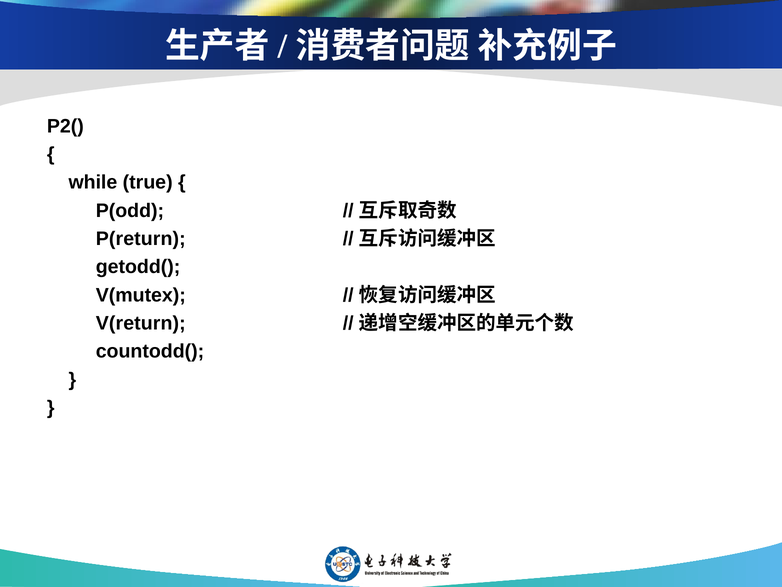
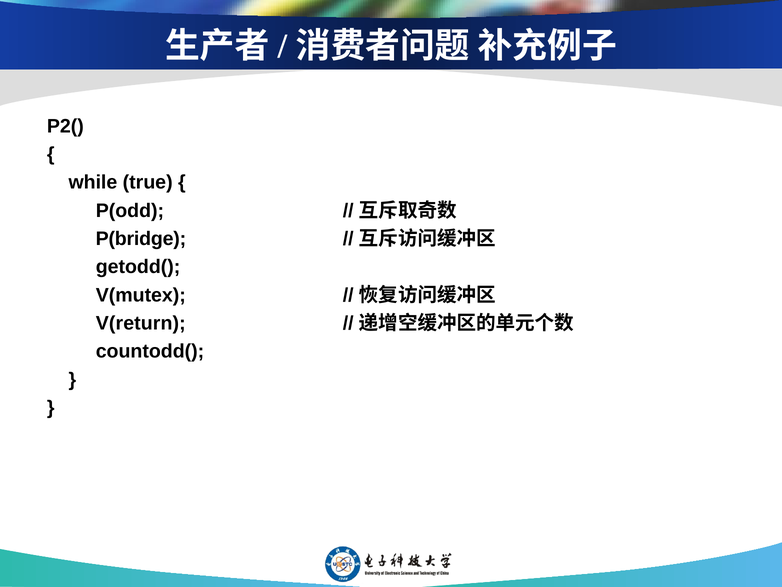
P(return: P(return -> P(bridge
